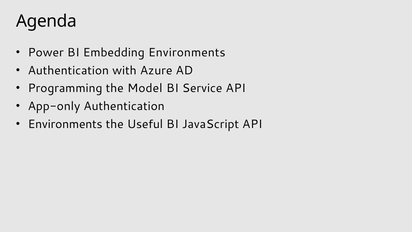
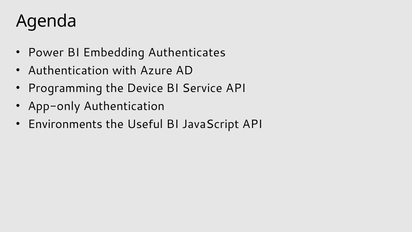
Embedding Environments: Environments -> Authenticates
Model: Model -> Device
